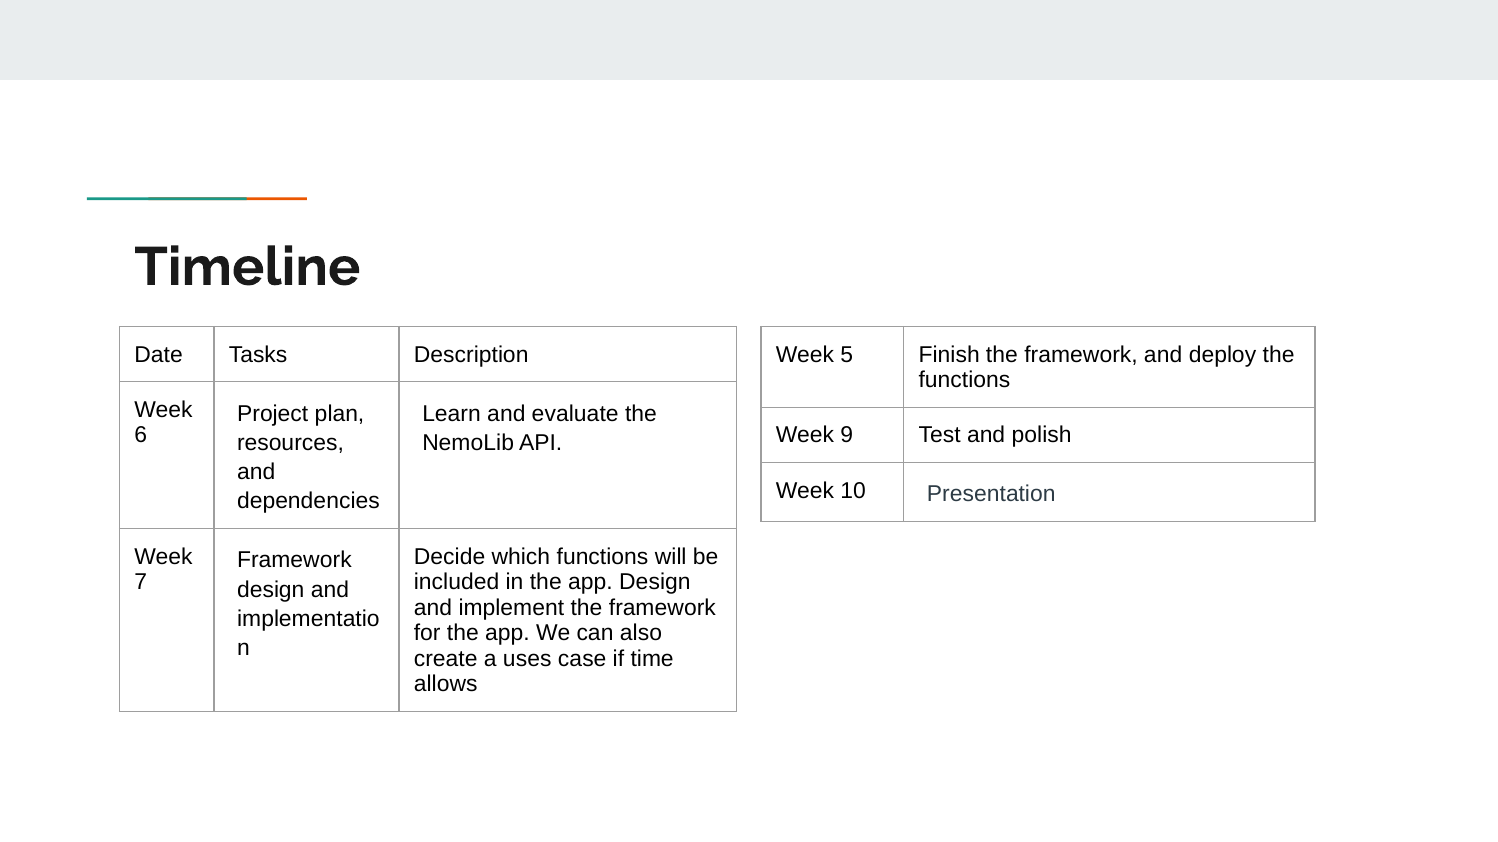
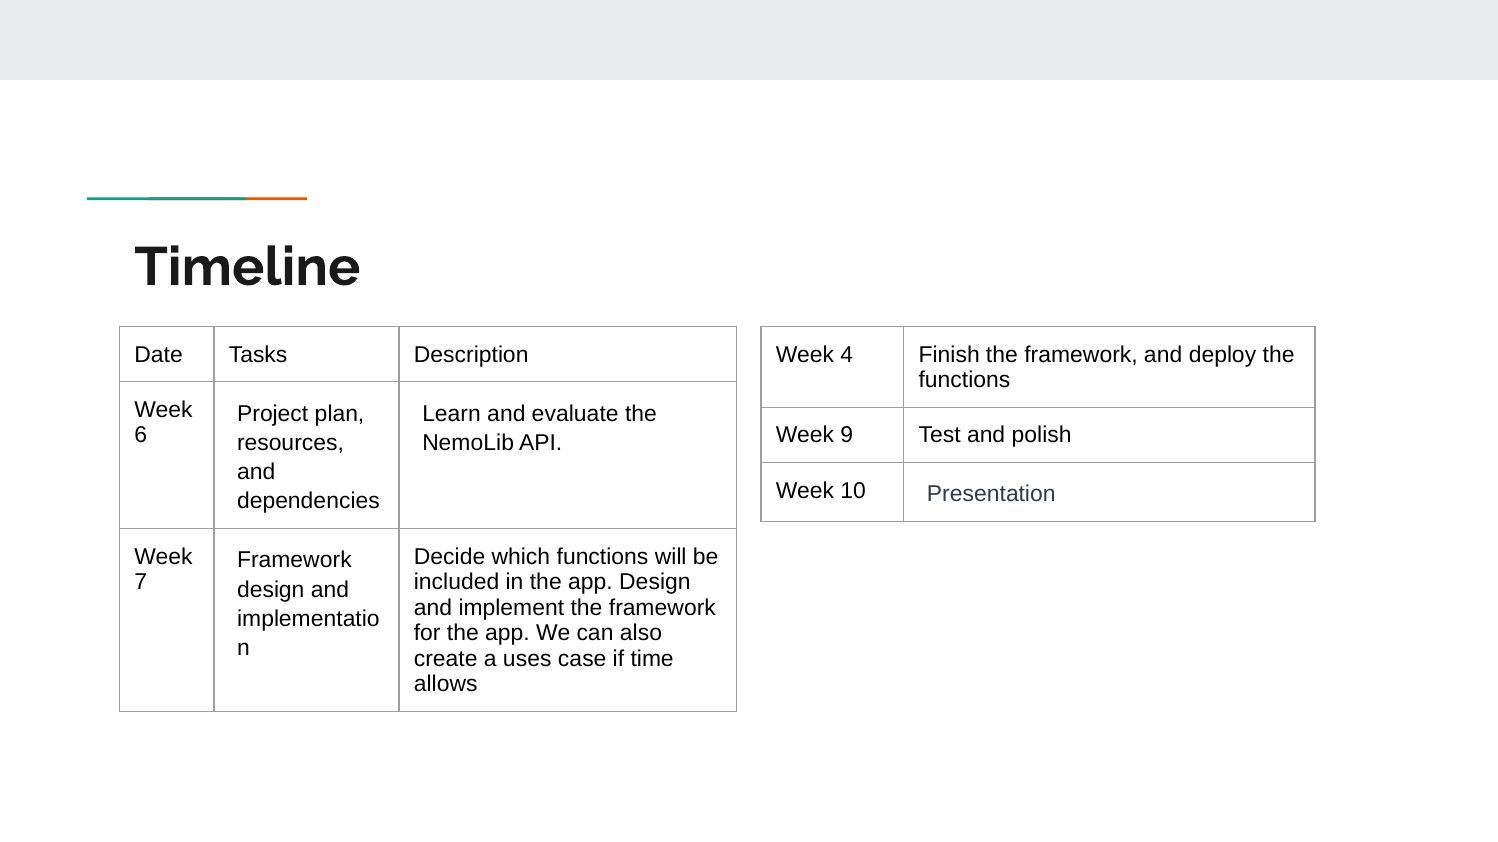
5: 5 -> 4
